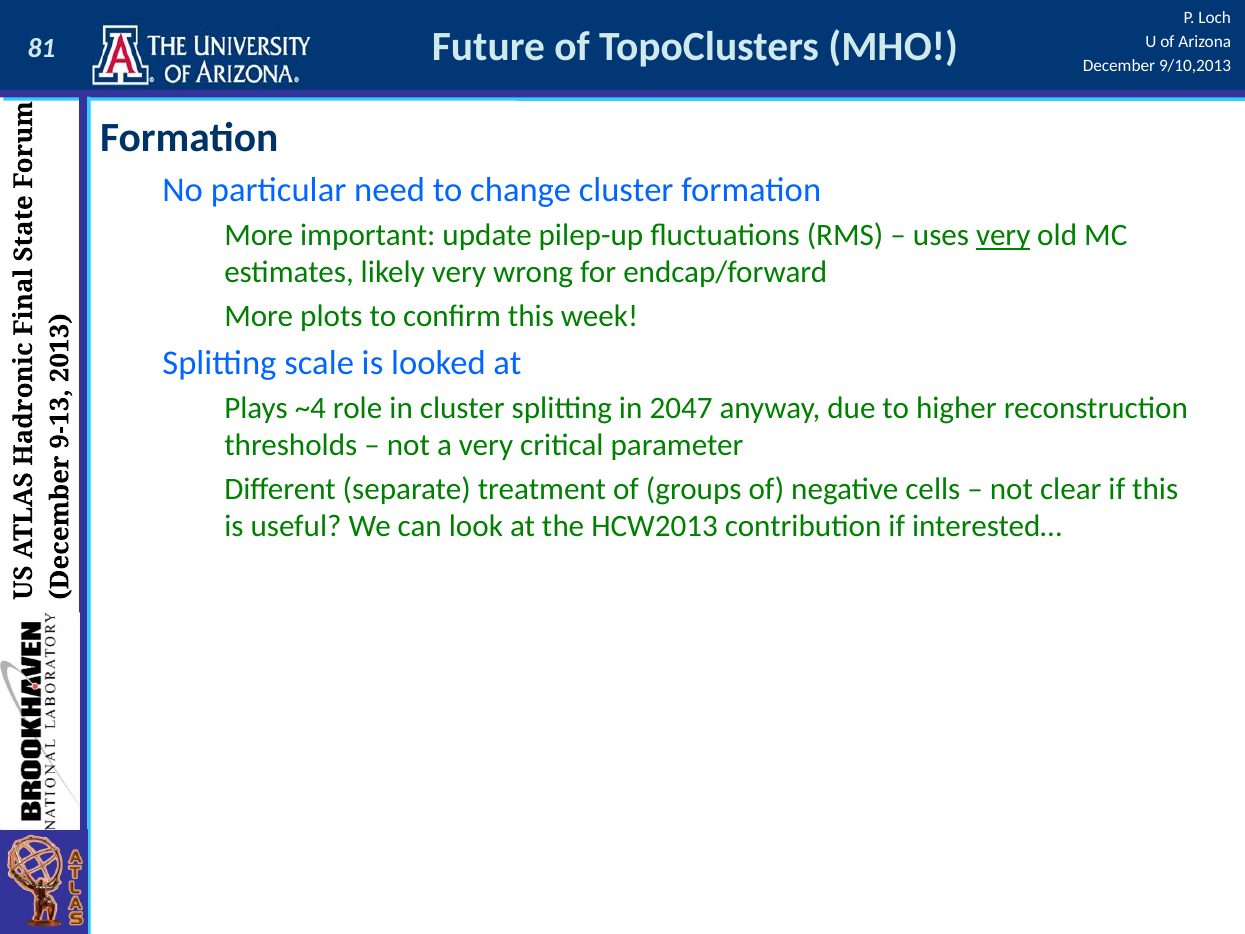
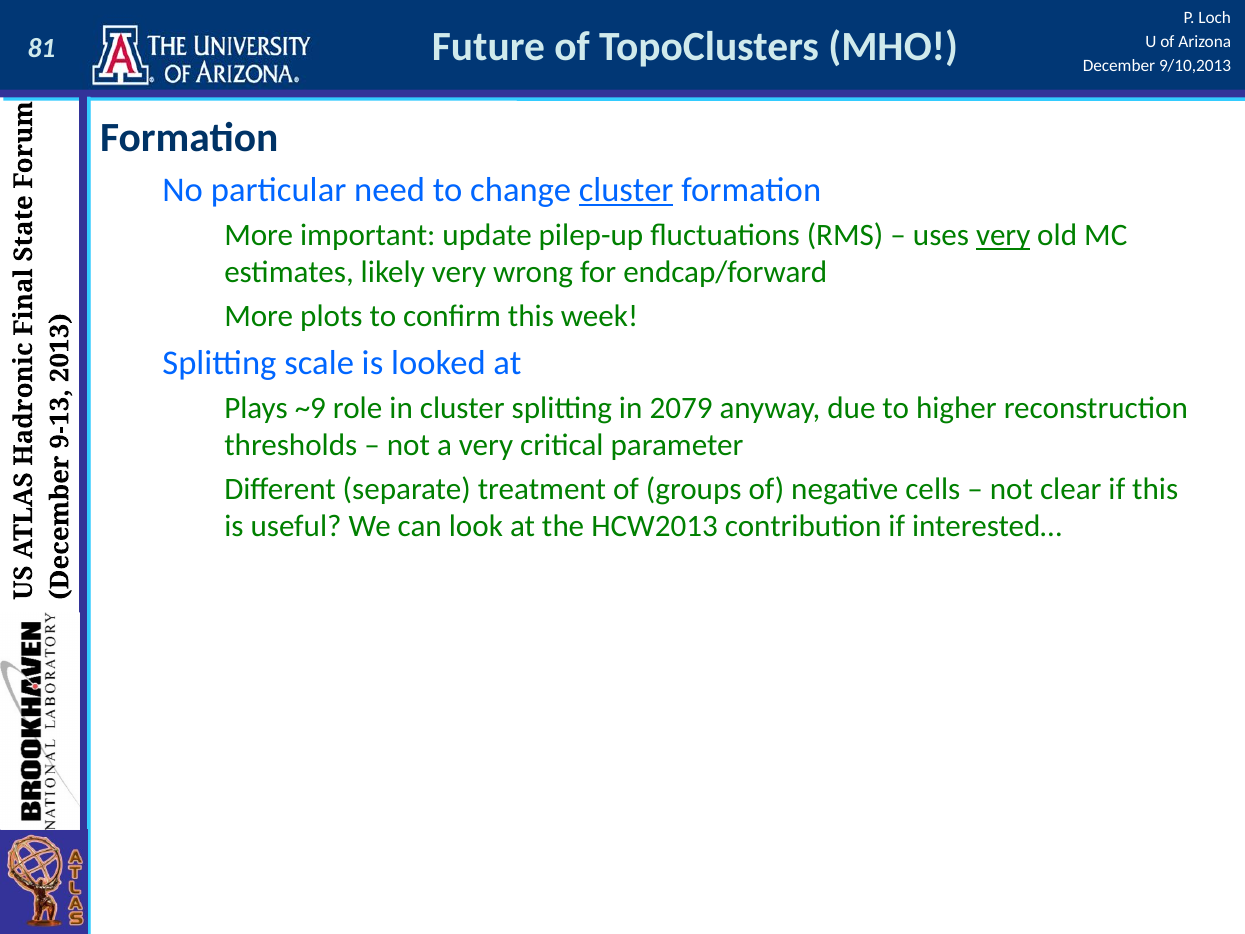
cluster at (626, 190) underline: none -> present
~4: ~4 -> ~9
2047: 2047 -> 2079
